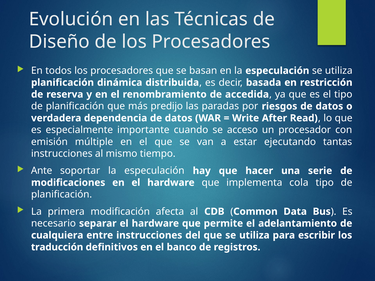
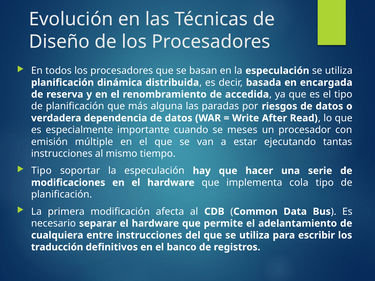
restricción: restricción -> encargada
predijo: predijo -> alguna
acceso: acceso -> meses
Ante at (42, 171): Ante -> Tipo
